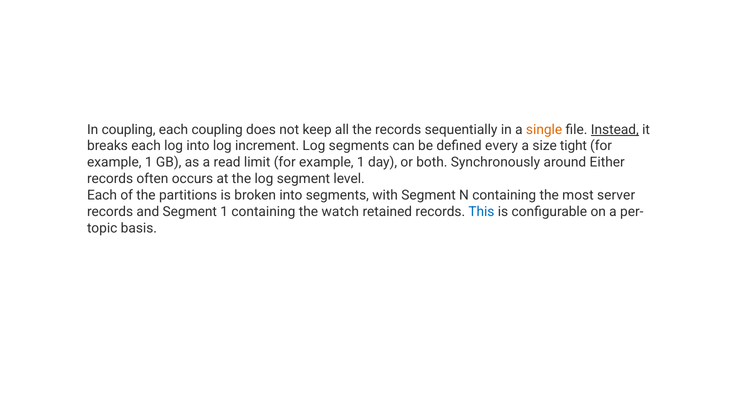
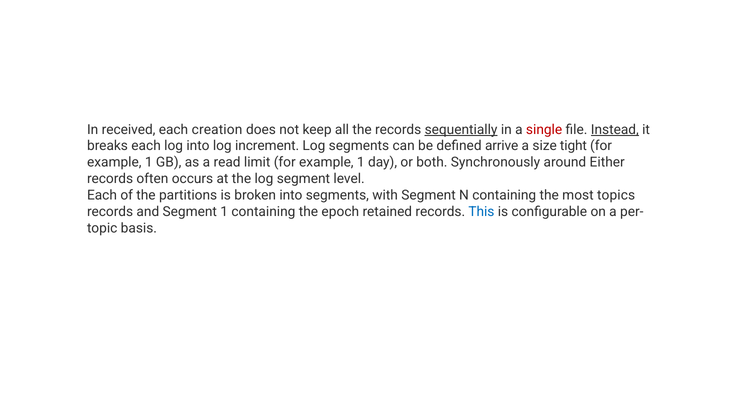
In coupling: coupling -> received
each coupling: coupling -> creation
sequentially underline: none -> present
single colour: orange -> red
every: every -> arrive
server: server -> topics
watch: watch -> epoch
